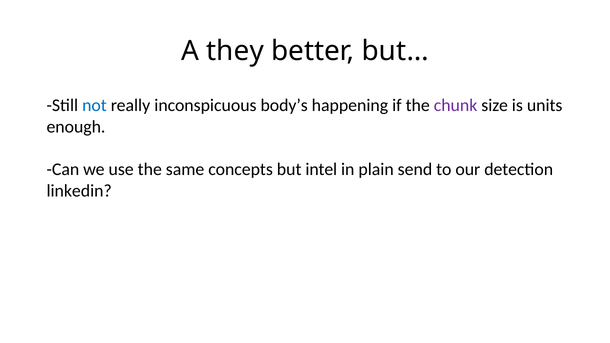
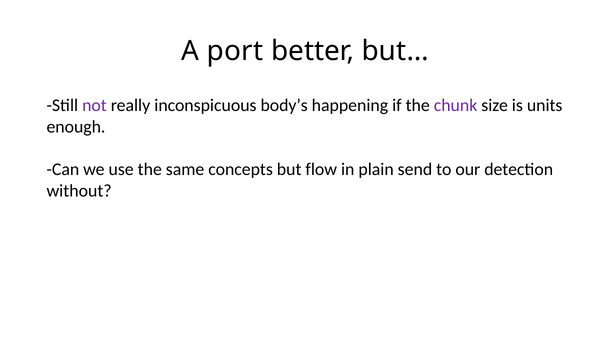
they: they -> port
not colour: blue -> purple
intel: intel -> flow
linkedin: linkedin -> without
